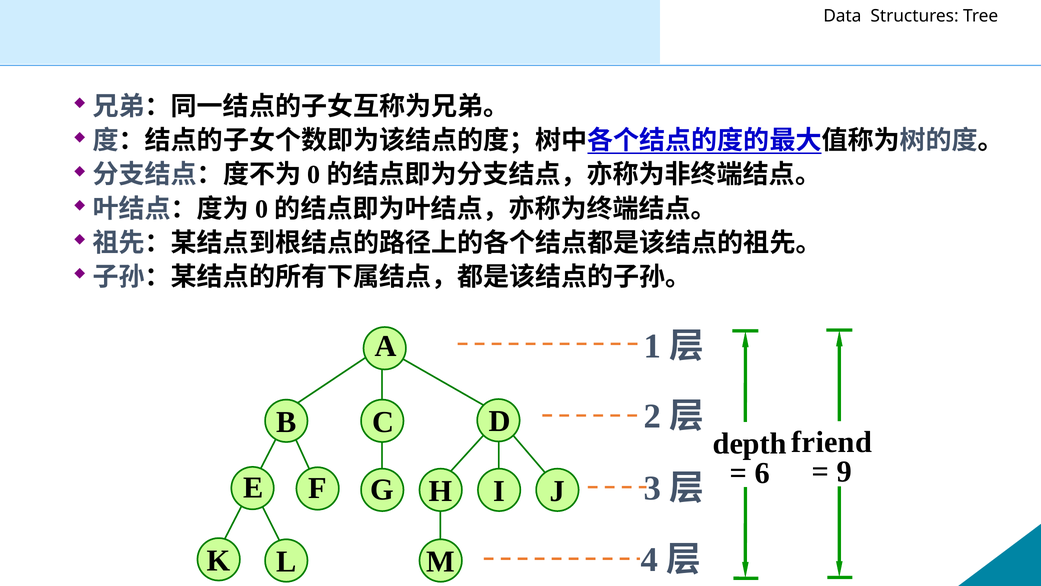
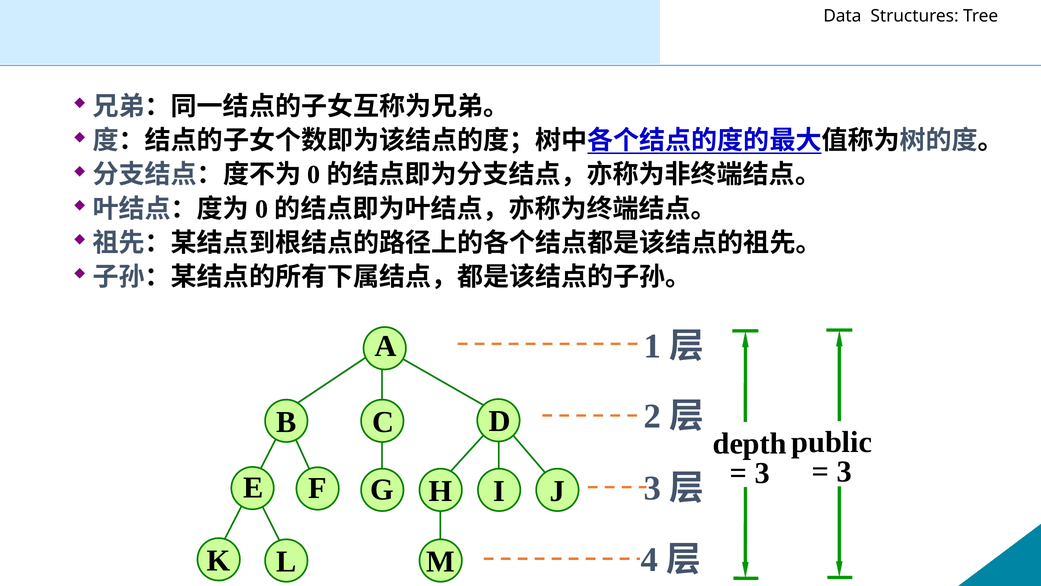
friend: friend -> public
9 at (844, 471): 9 -> 3
6 at (762, 473): 6 -> 3
